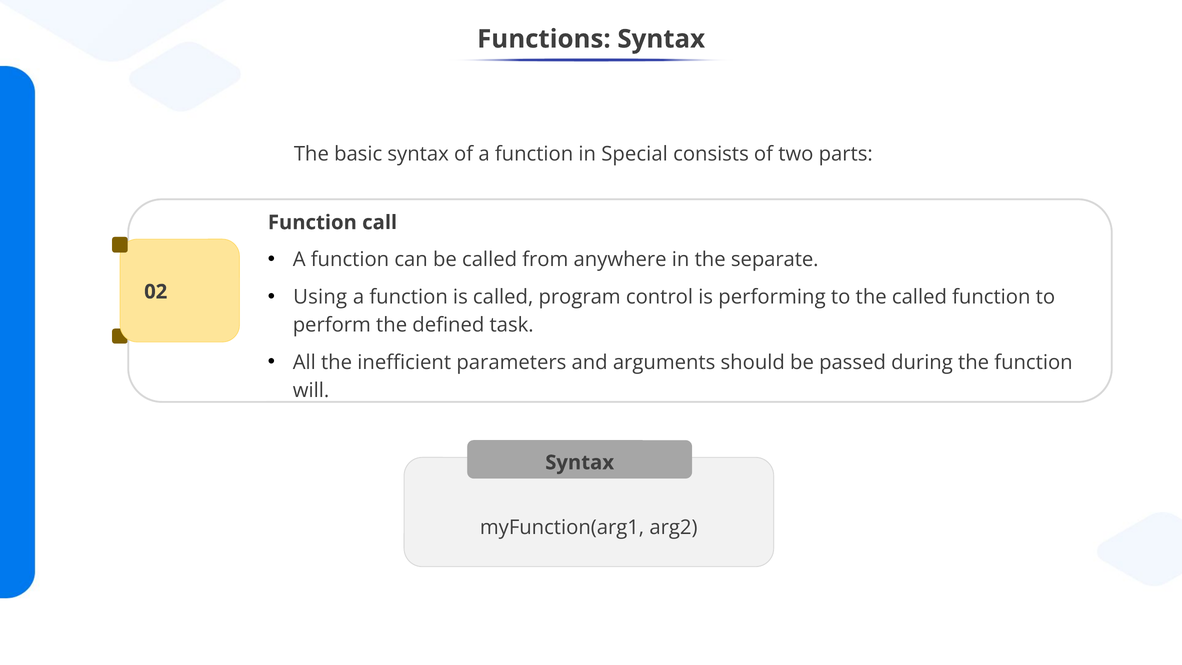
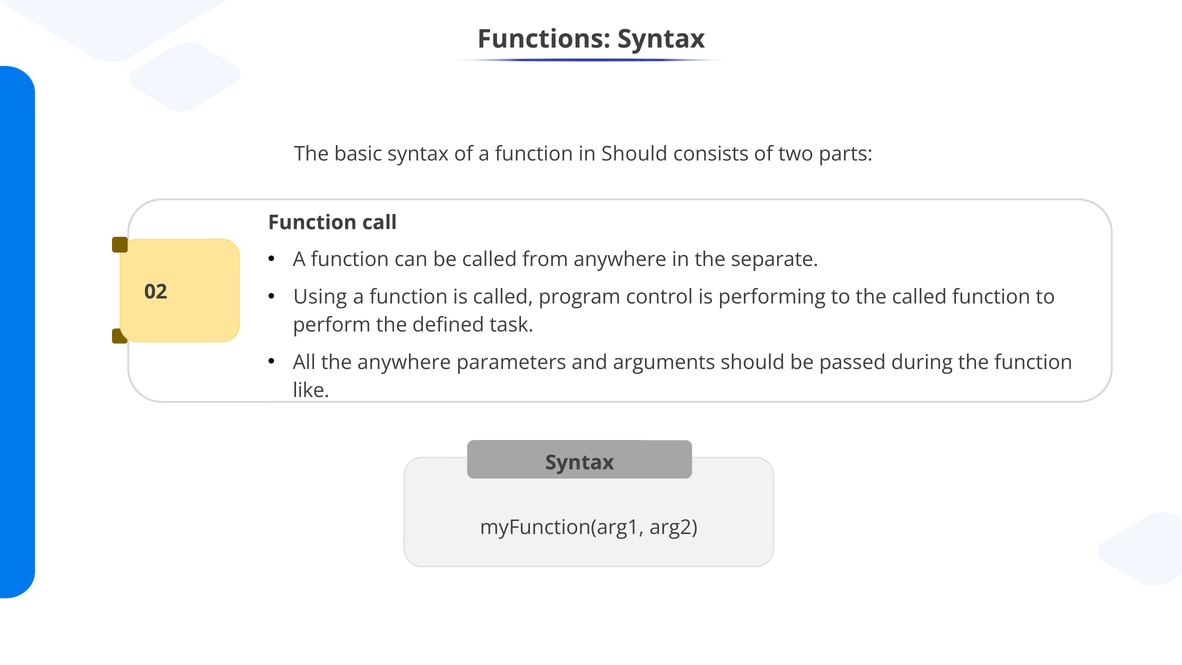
in Special: Special -> Should
the inefficient: inefficient -> anywhere
will: will -> like
